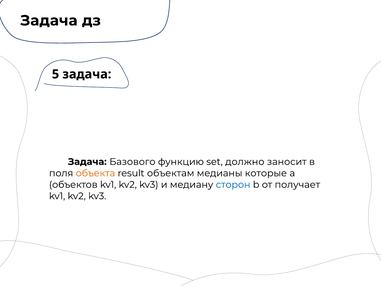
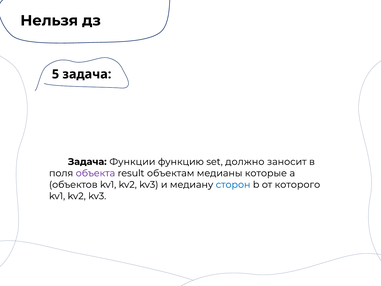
Задача at (49, 21): Задача -> Нельзя
Базового: Базового -> Функции
объекта colour: orange -> purple
получает: получает -> которого
